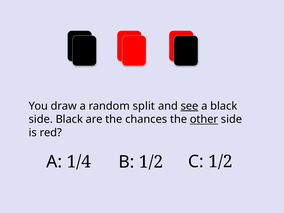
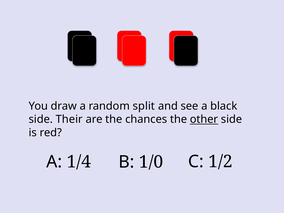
see underline: present -> none
side Black: Black -> Their
B 1/2: 1/2 -> 1/0
